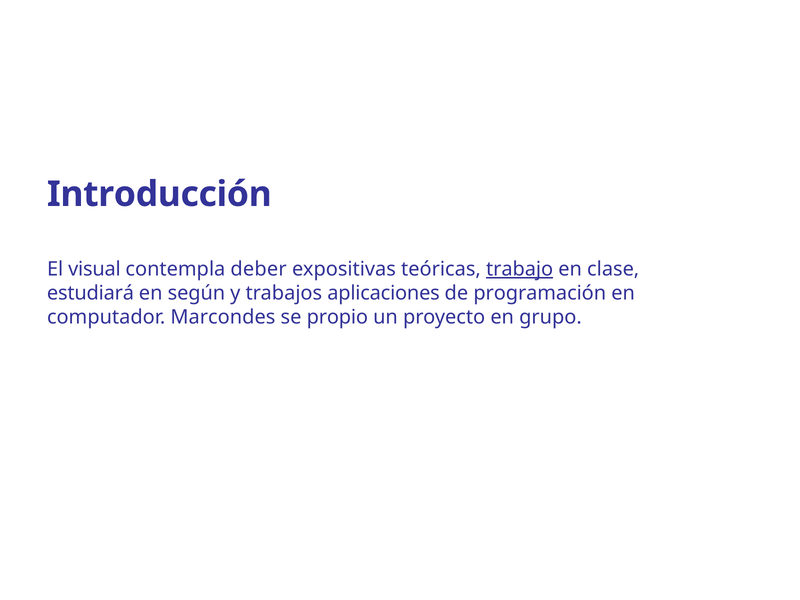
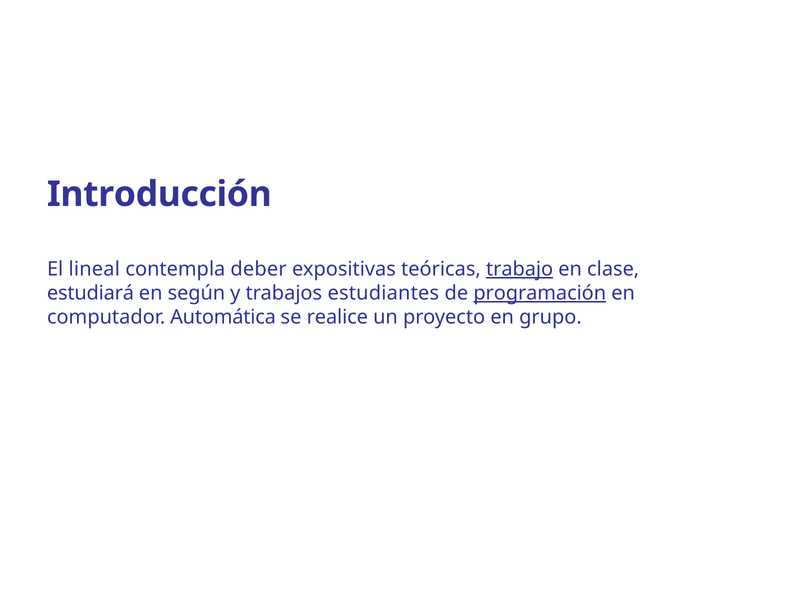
visual: visual -> lineal
aplicaciones: aplicaciones -> estudiantes
programación underline: none -> present
Marcondes: Marcondes -> Automática
propio: propio -> realice
